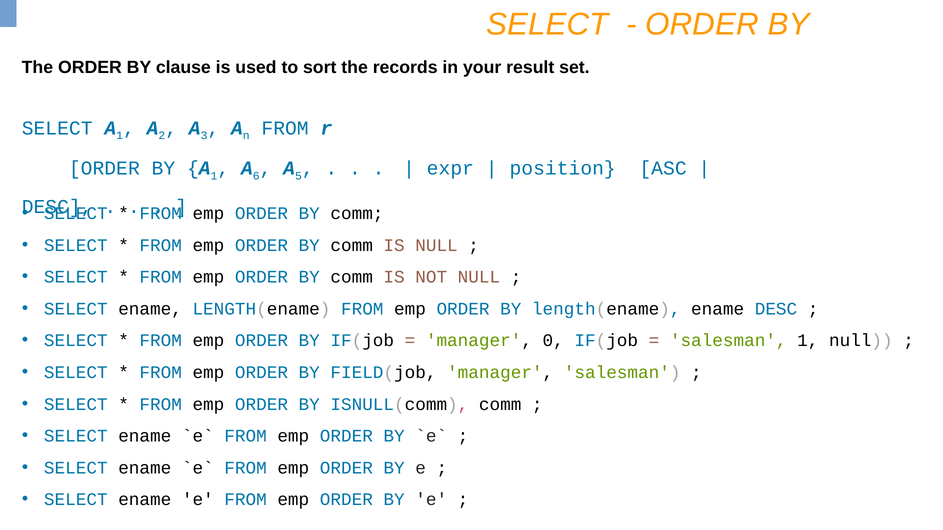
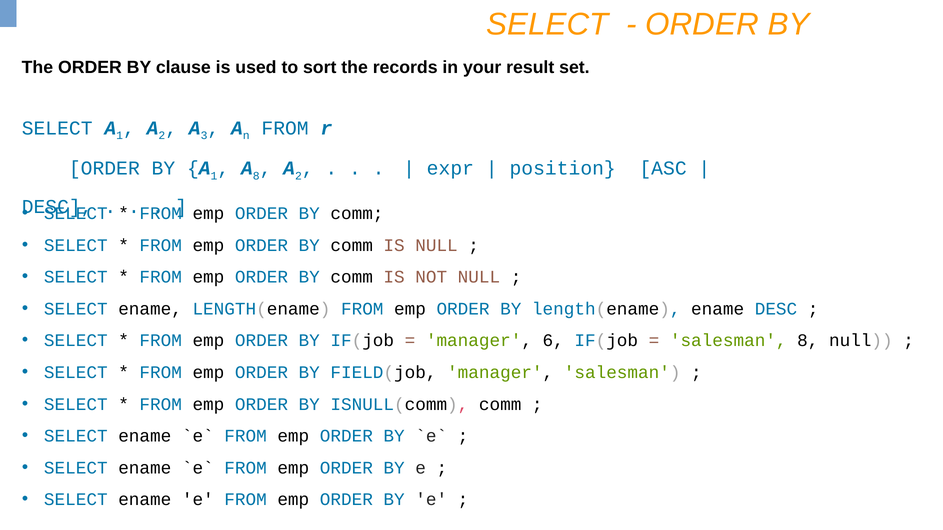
6 at (256, 176): 6 -> 8
5 at (298, 176): 5 -> 2
0: 0 -> 6
salesman 1: 1 -> 8
